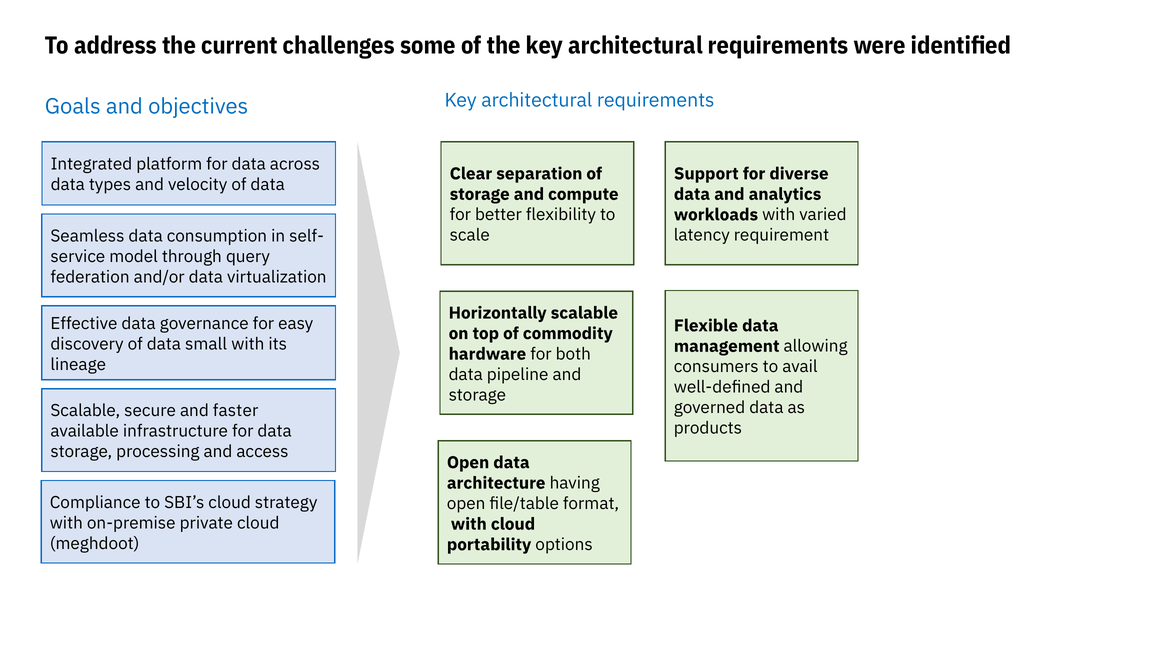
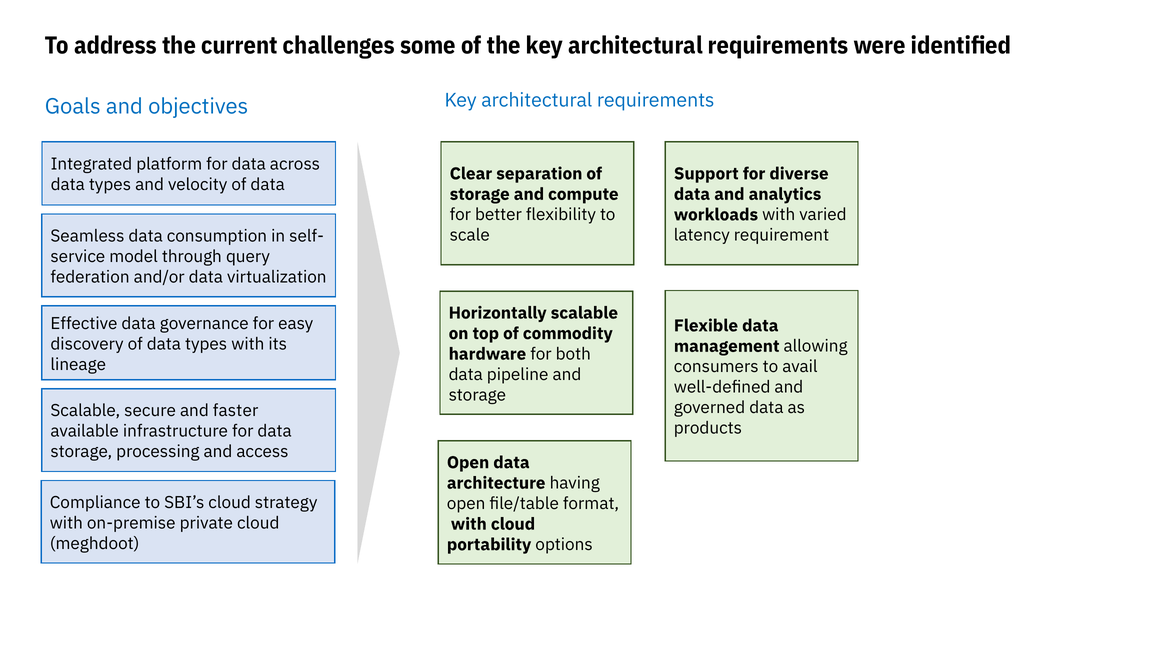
of data small: small -> types
